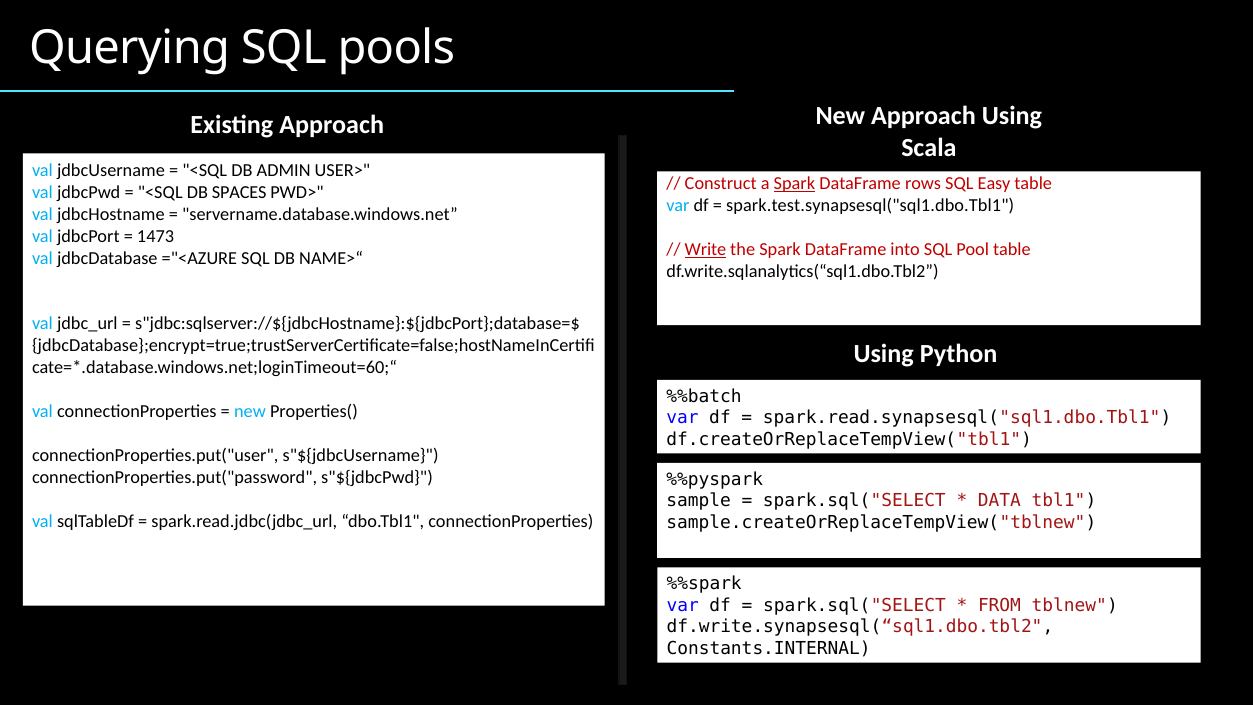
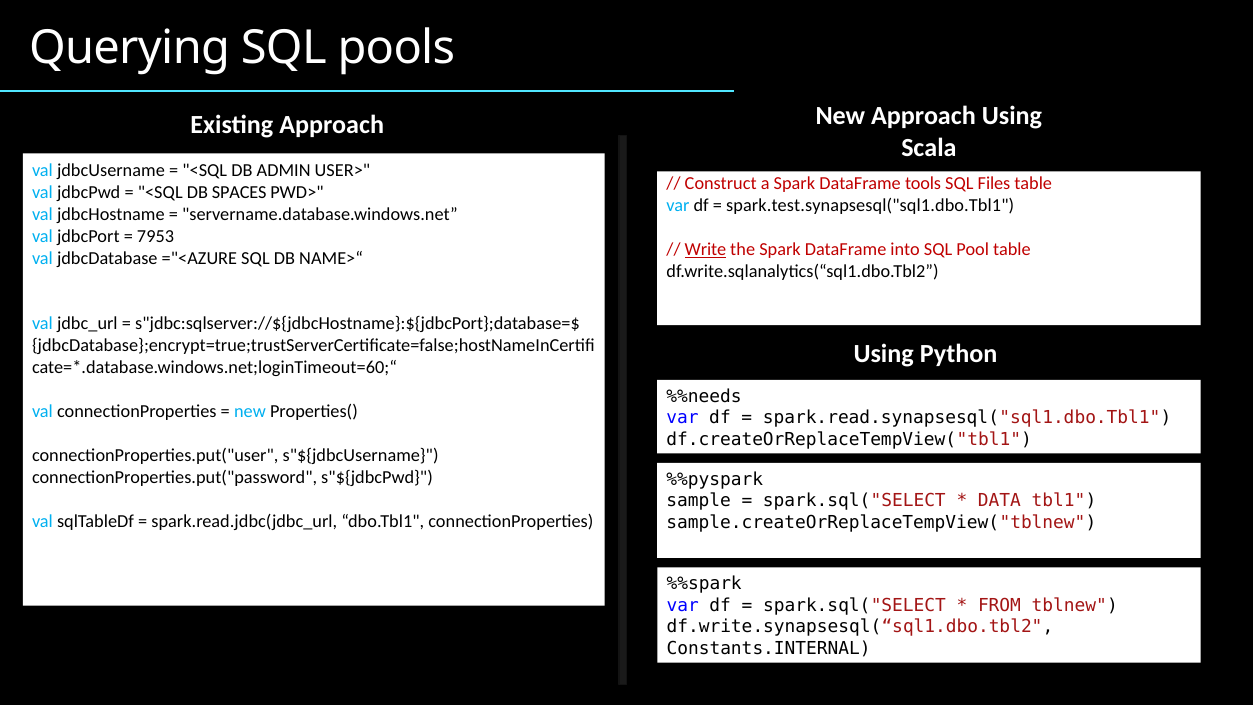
Spark at (794, 184) underline: present -> none
rows: rows -> tools
Easy: Easy -> Files
1473: 1473 -> 7953
%%batch: %%batch -> %%needs
